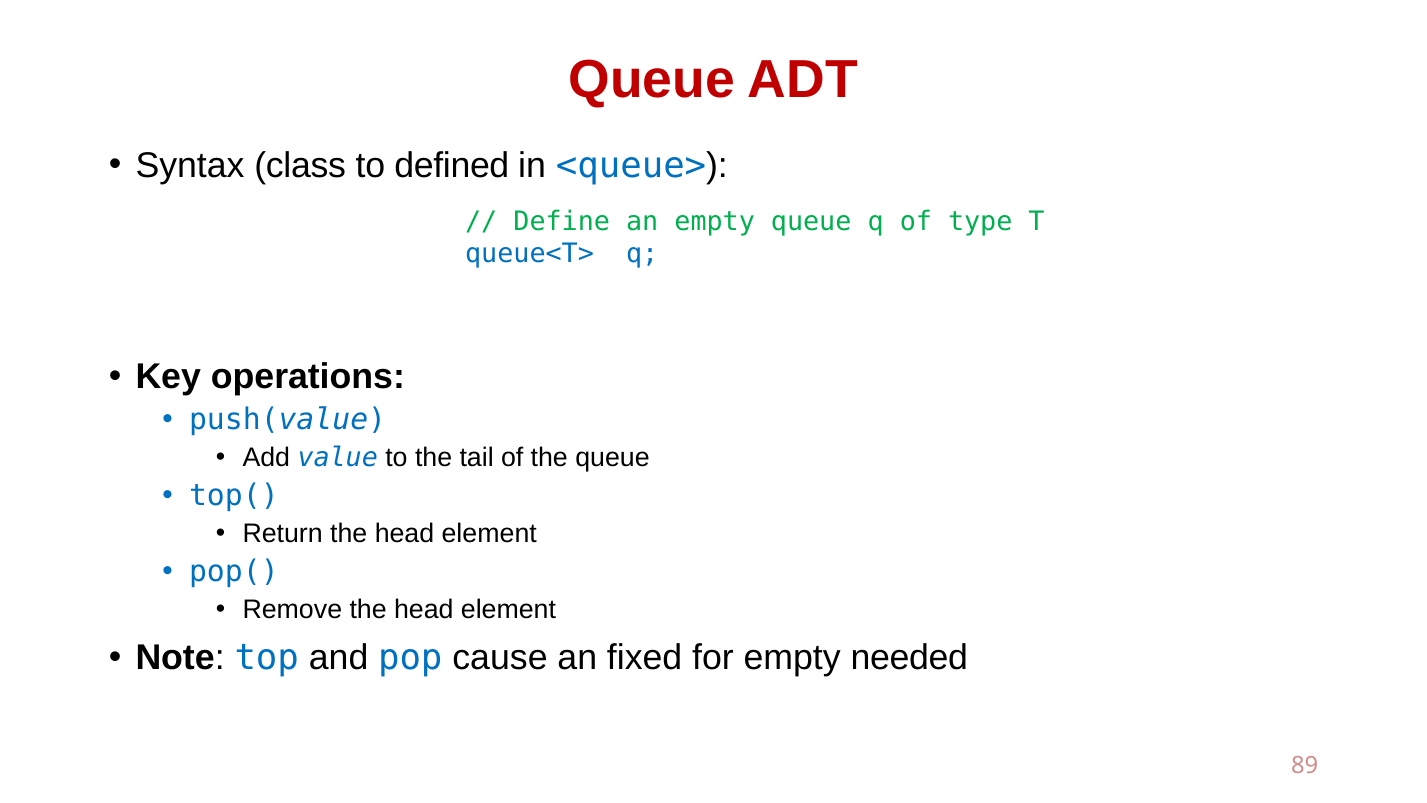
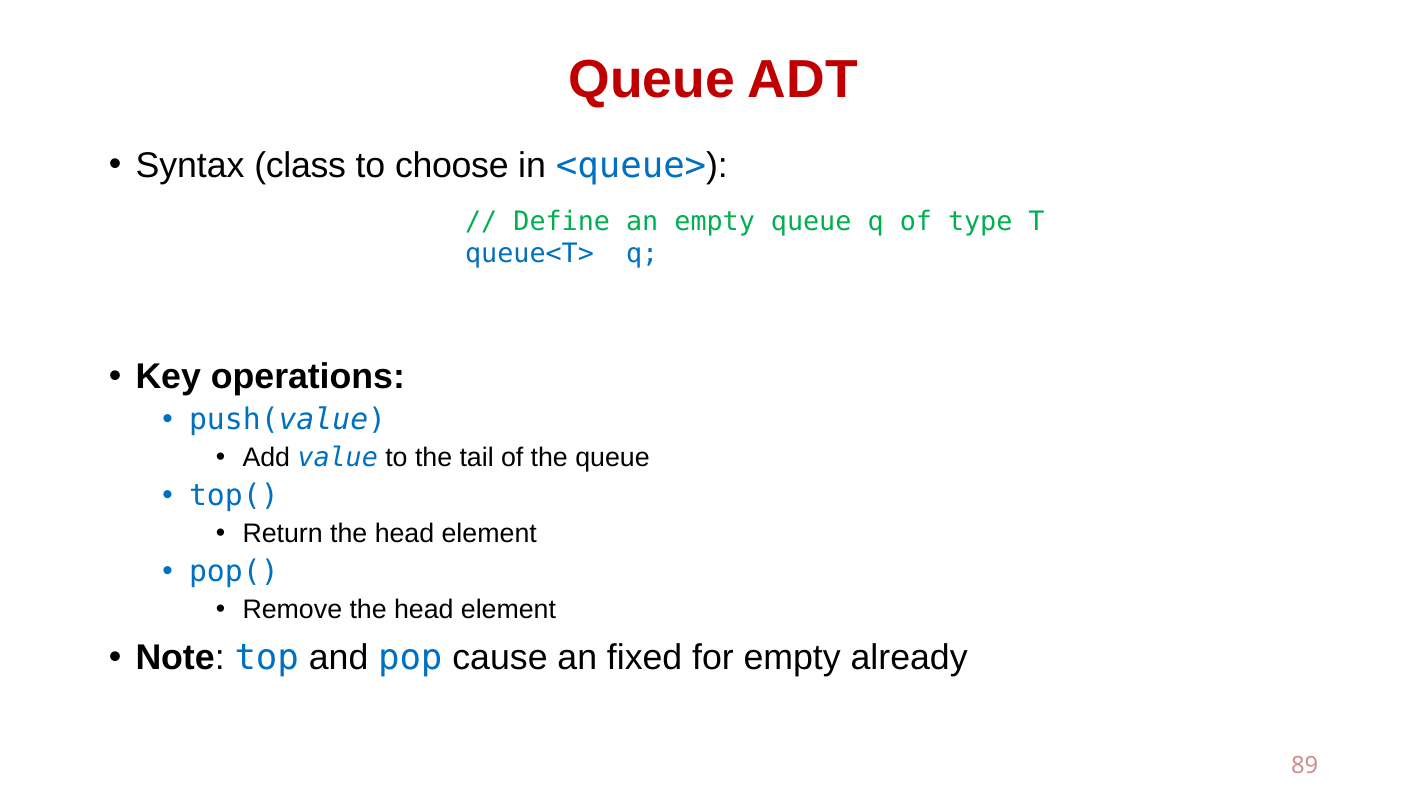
defined: defined -> choose
needed: needed -> already
